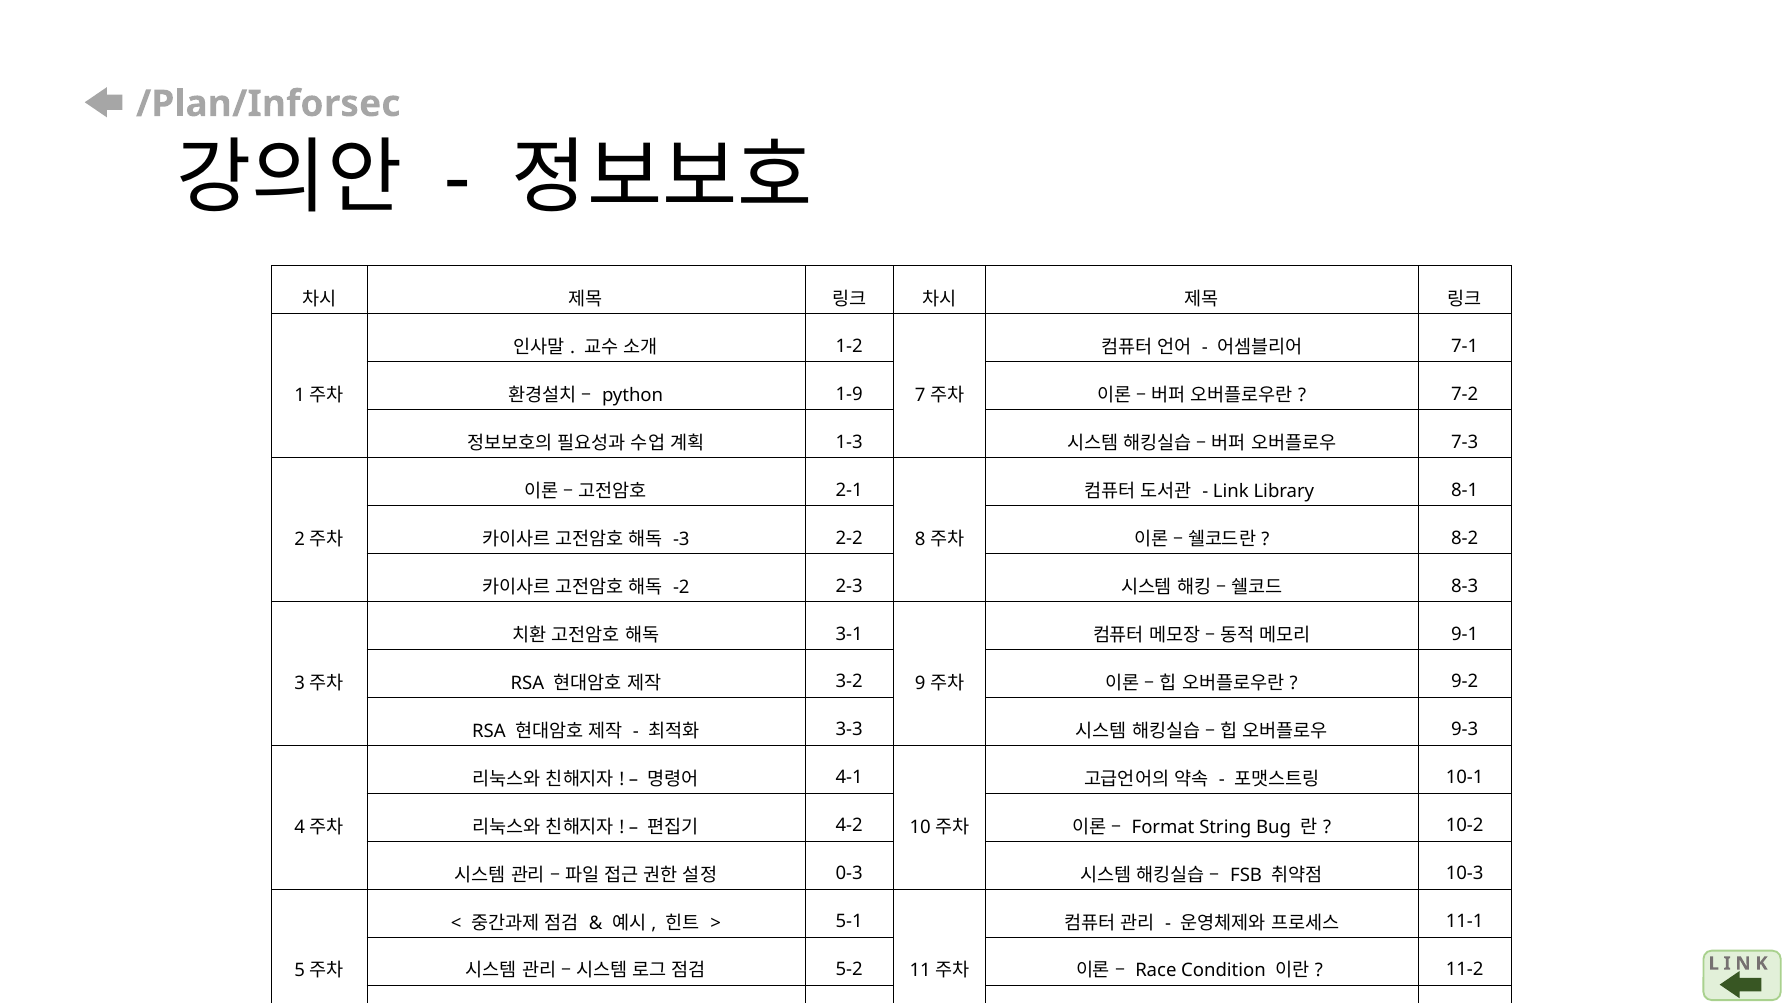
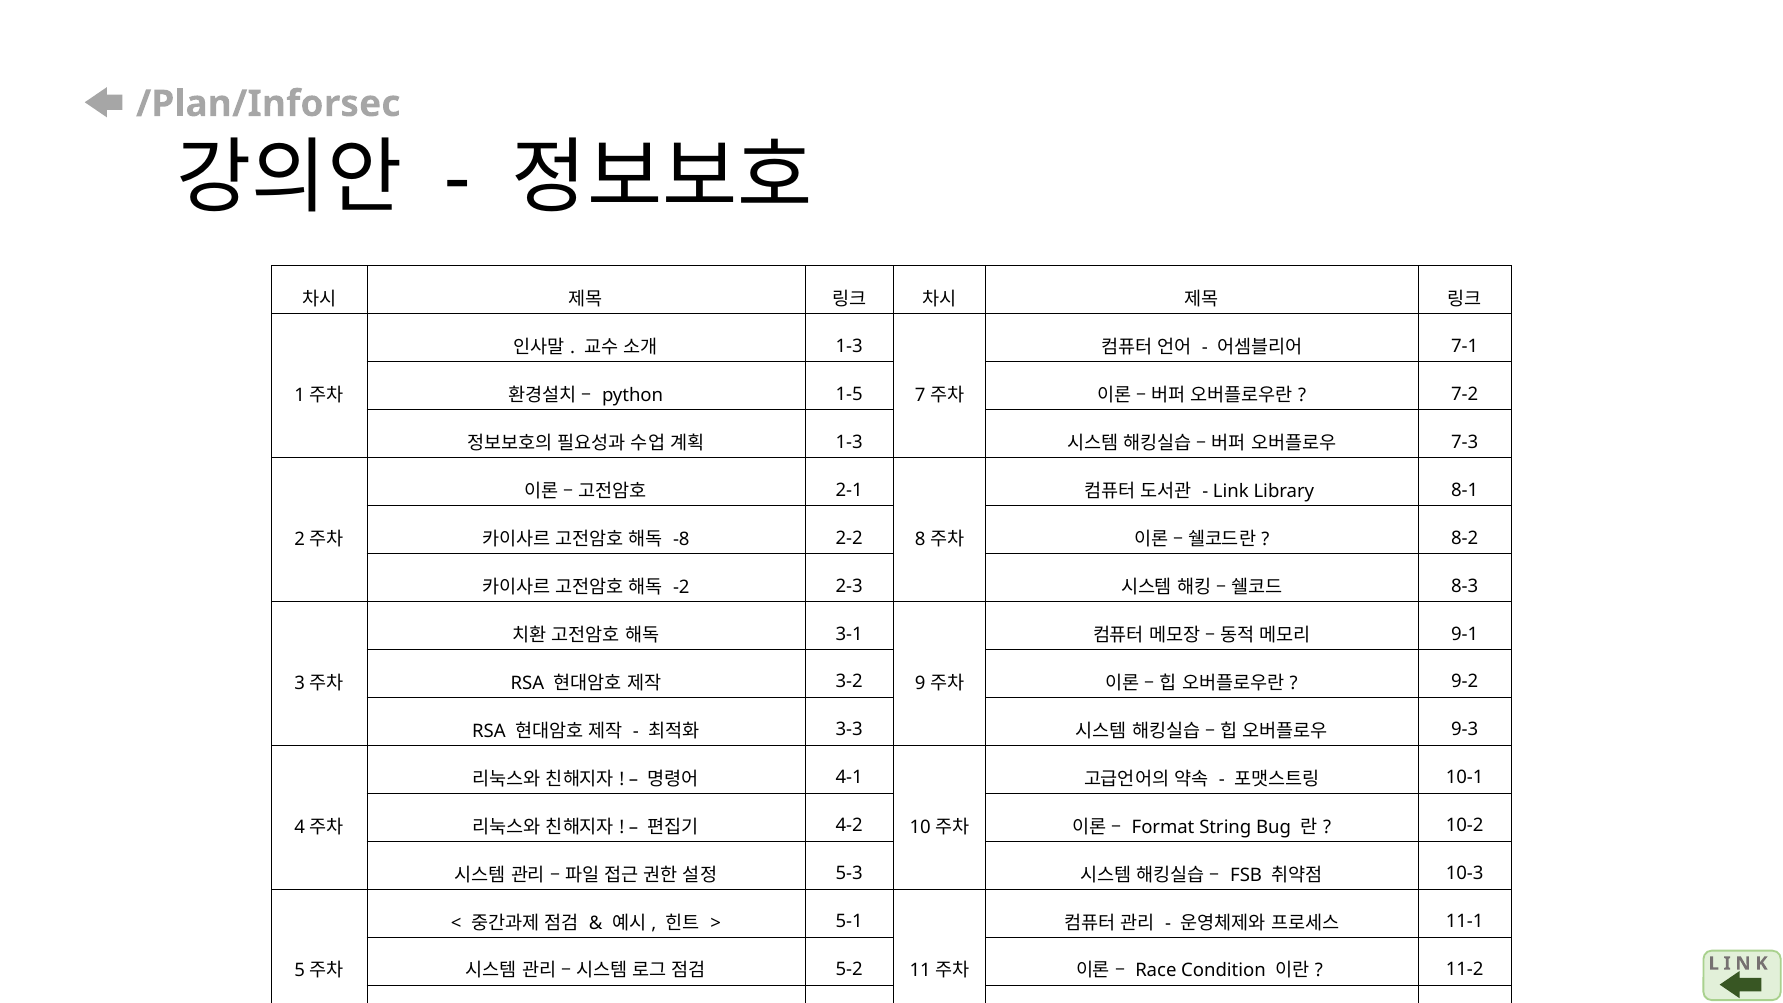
1-2 at (849, 346): 1-2 -> 1-3
1-9: 1-9 -> 1-5
-3: -3 -> -8
0-3 at (849, 874): 0-3 -> 5-3
